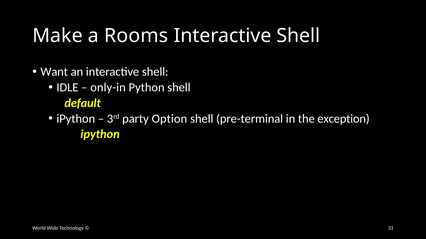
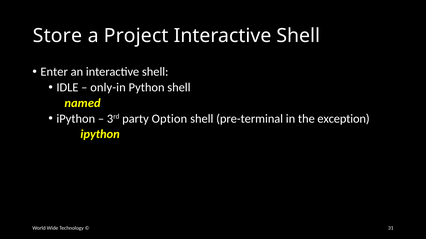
Make: Make -> Store
Rooms: Rooms -> Project
Want: Want -> Enter
default: default -> named
